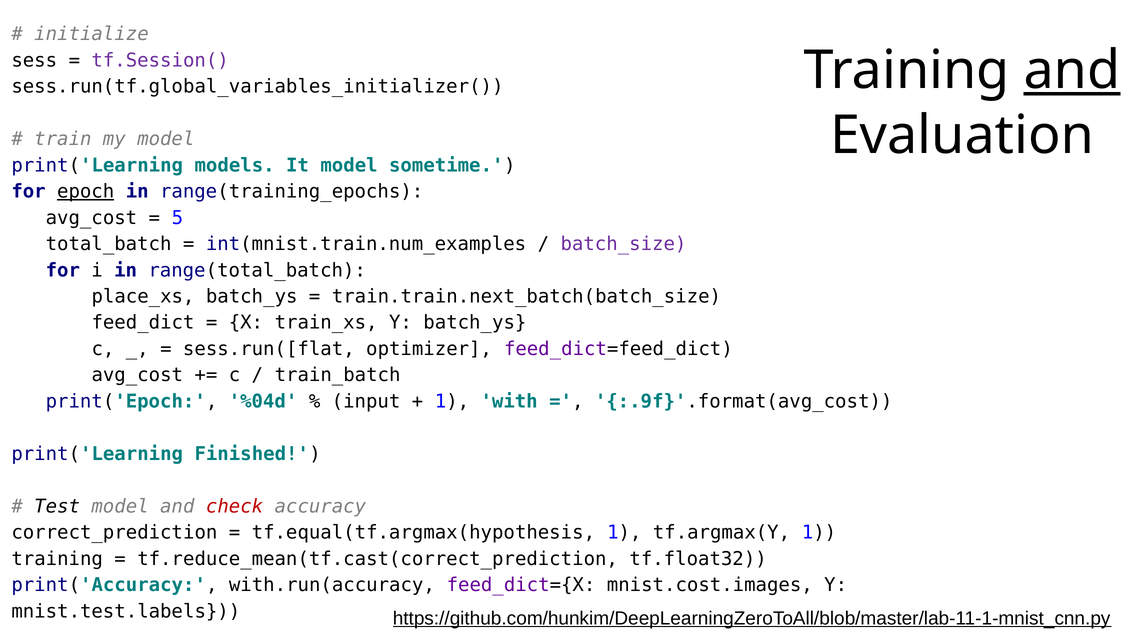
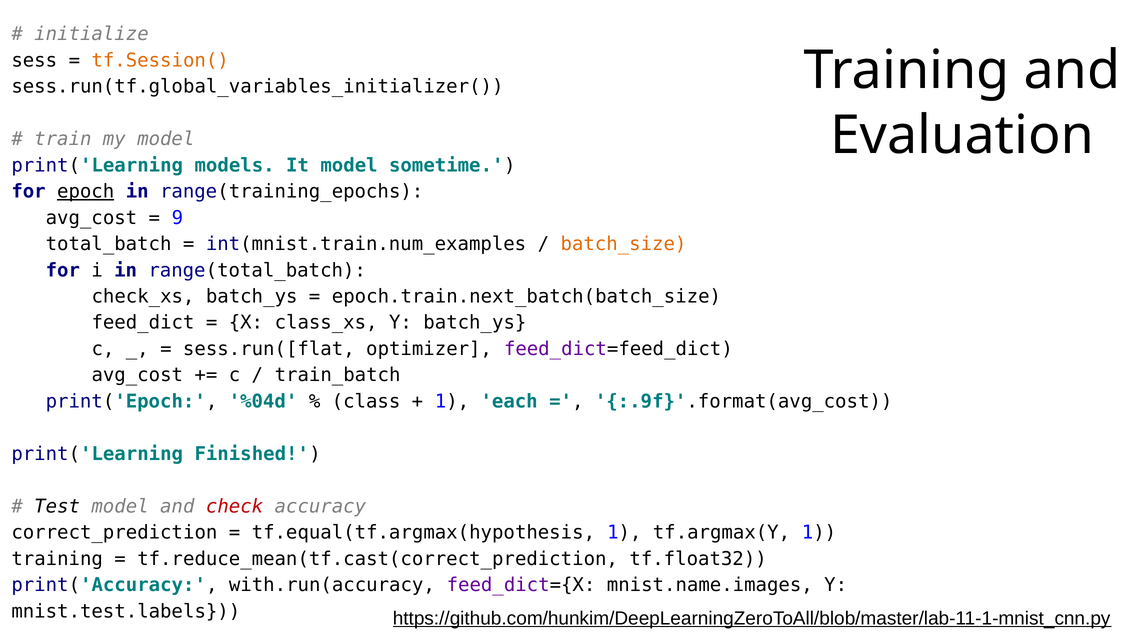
tf.Session( colour: purple -> orange
and at (1072, 71) underline: present -> none
5: 5 -> 9
batch_size colour: purple -> orange
place_xs: place_xs -> check_xs
train.train.next_batch(batch_size: train.train.next_batch(batch_size -> epoch.train.next_batch(batch_size
train_xs: train_xs -> class_xs
input: input -> class
with: with -> each
mnist.cost.images: mnist.cost.images -> mnist.name.images
